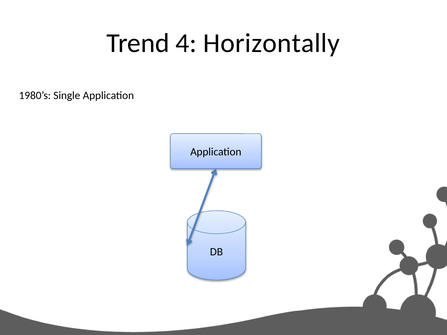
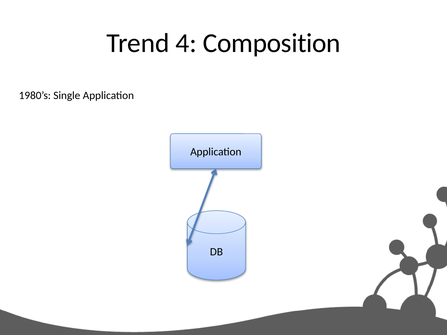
Horizontally: Horizontally -> Composition
